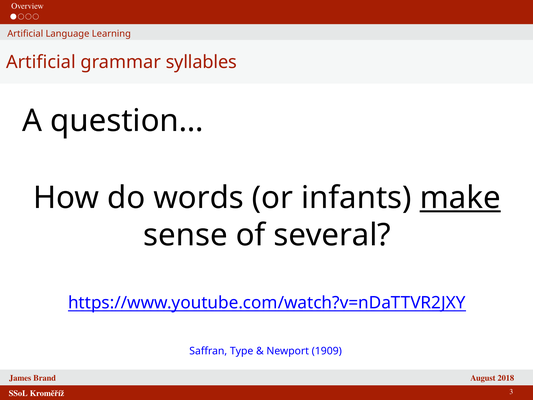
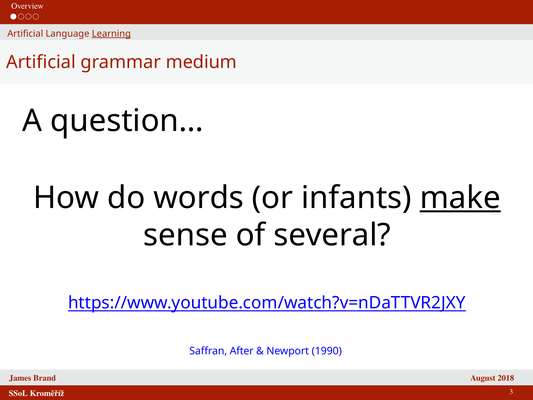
Learning underline: none -> present
syllables: syllables -> medium
Type: Type -> After
1909: 1909 -> 1990
